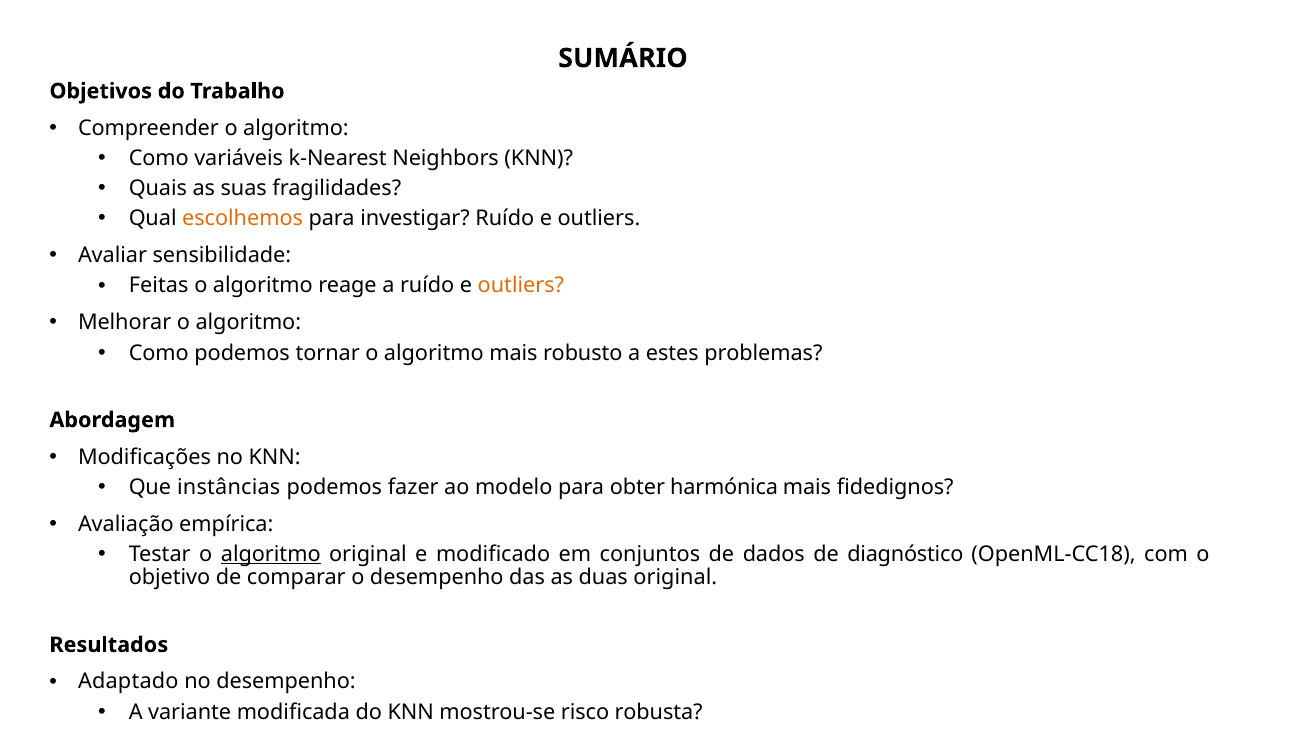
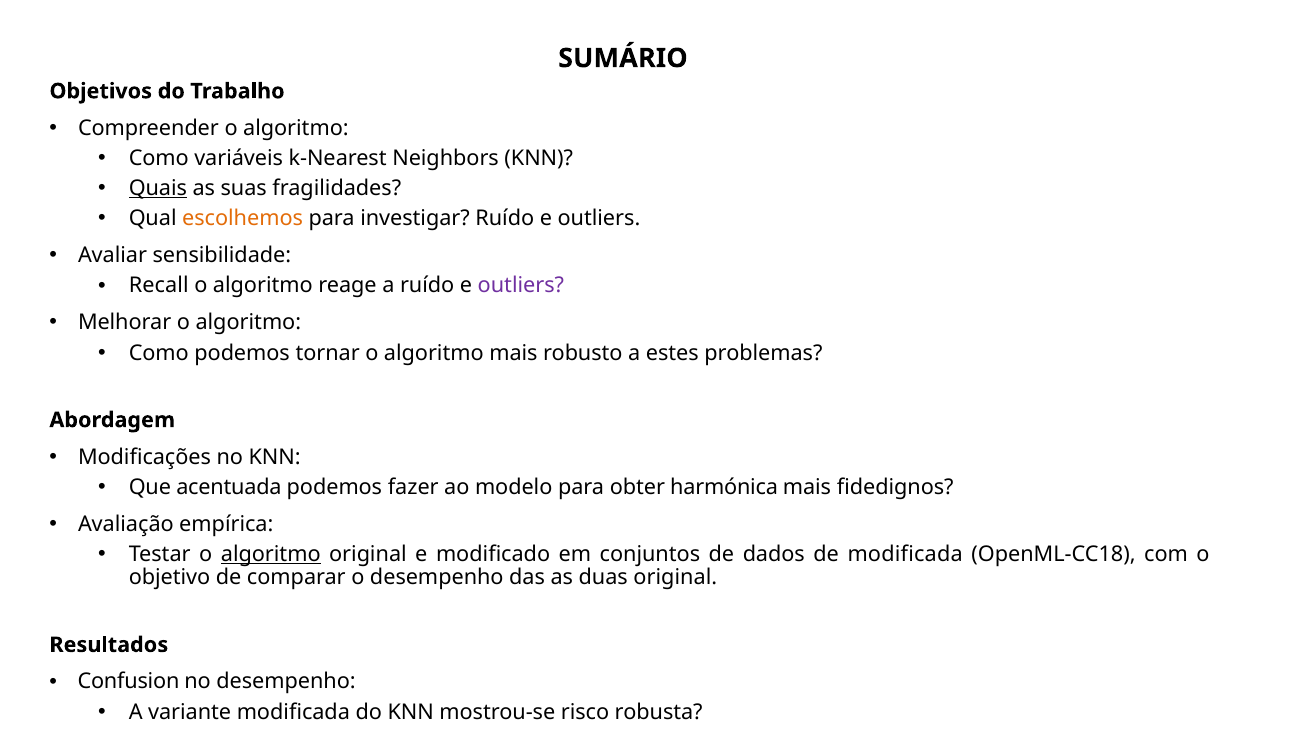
Quais underline: none -> present
Feitas: Feitas -> Recall
outliers at (521, 286) colour: orange -> purple
instâncias: instâncias -> acentuada
de diagnóstico: diagnóstico -> modificada
Adaptado: Adaptado -> Confusion
